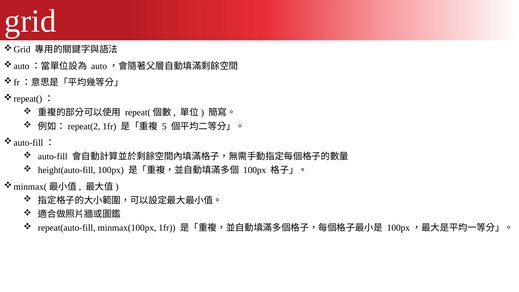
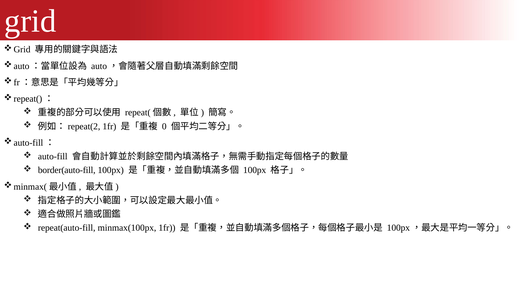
5: 5 -> 0
height(auto-fill: height(auto-fill -> border(auto-fill
